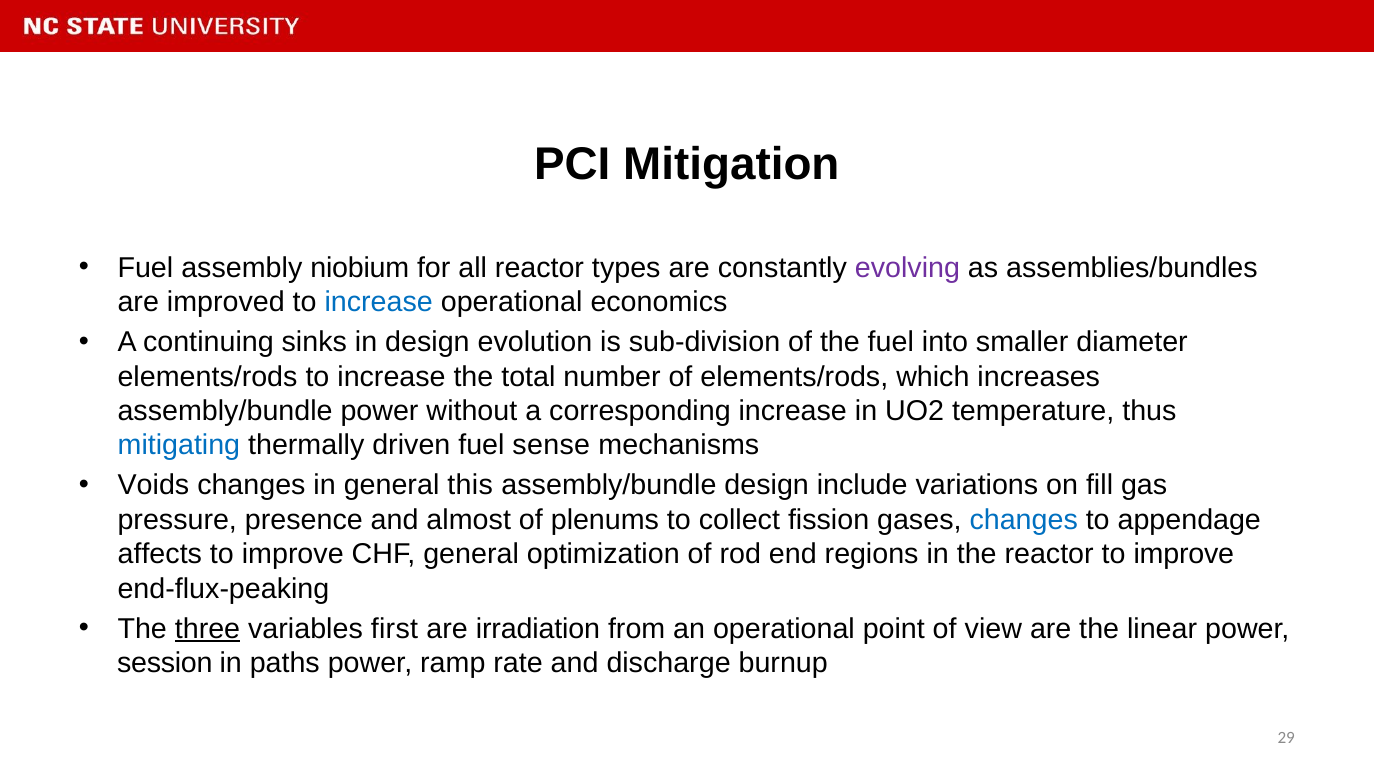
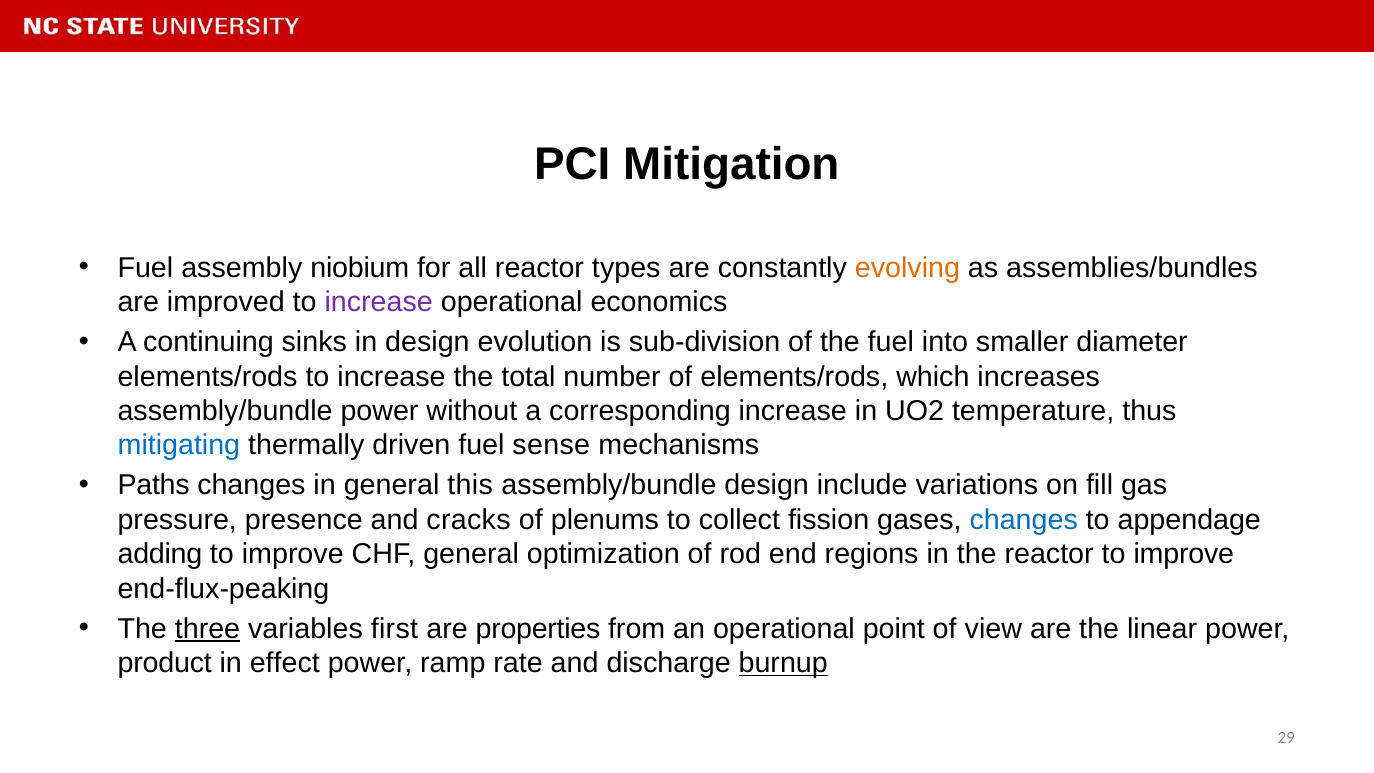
evolving colour: purple -> orange
increase at (379, 302) colour: blue -> purple
Voids: Voids -> Paths
almost: almost -> cracks
affects: affects -> adding
irradiation: irradiation -> properties
session: session -> product
paths: paths -> effect
burnup underline: none -> present
